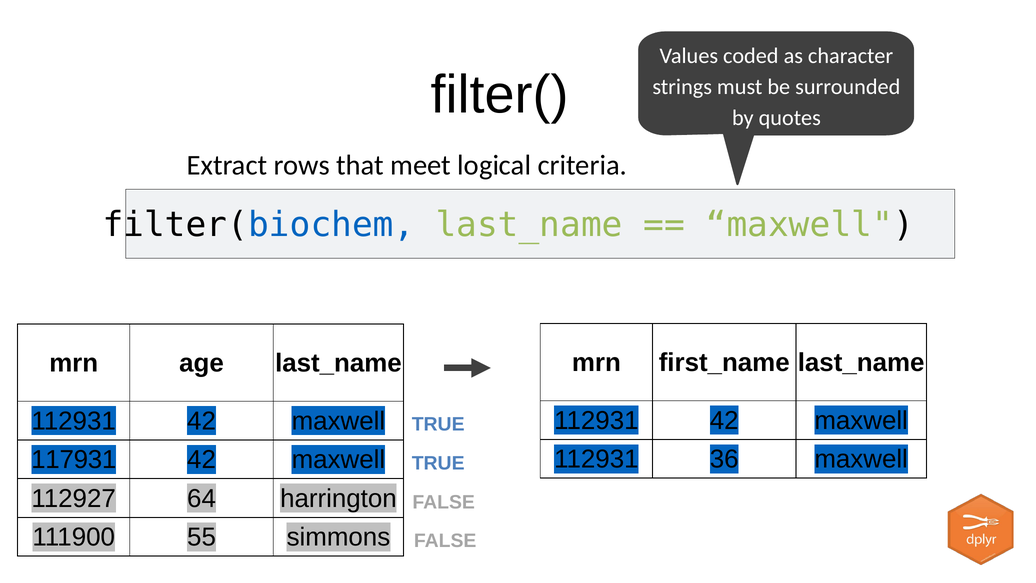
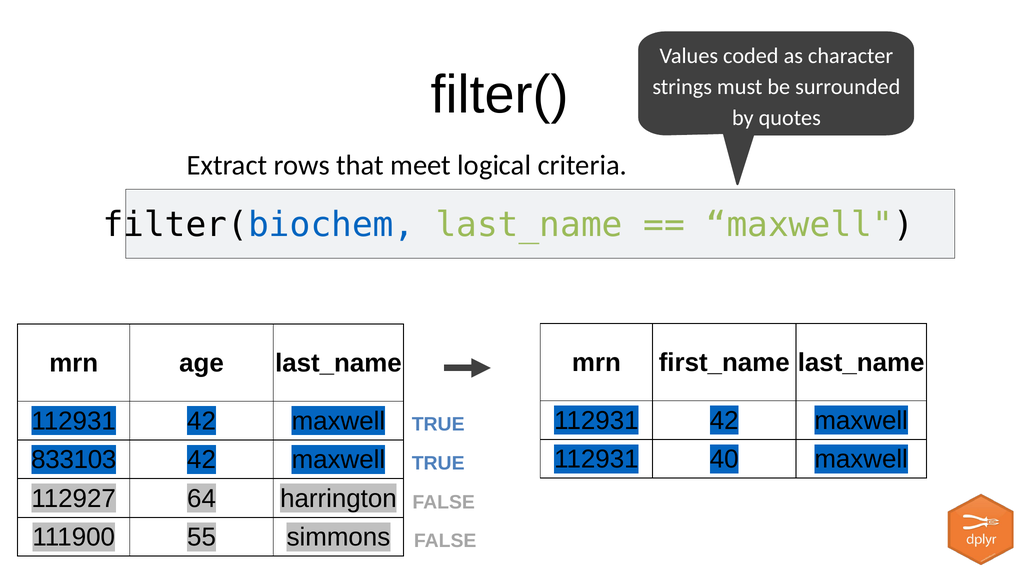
36: 36 -> 40
117931: 117931 -> 833103
